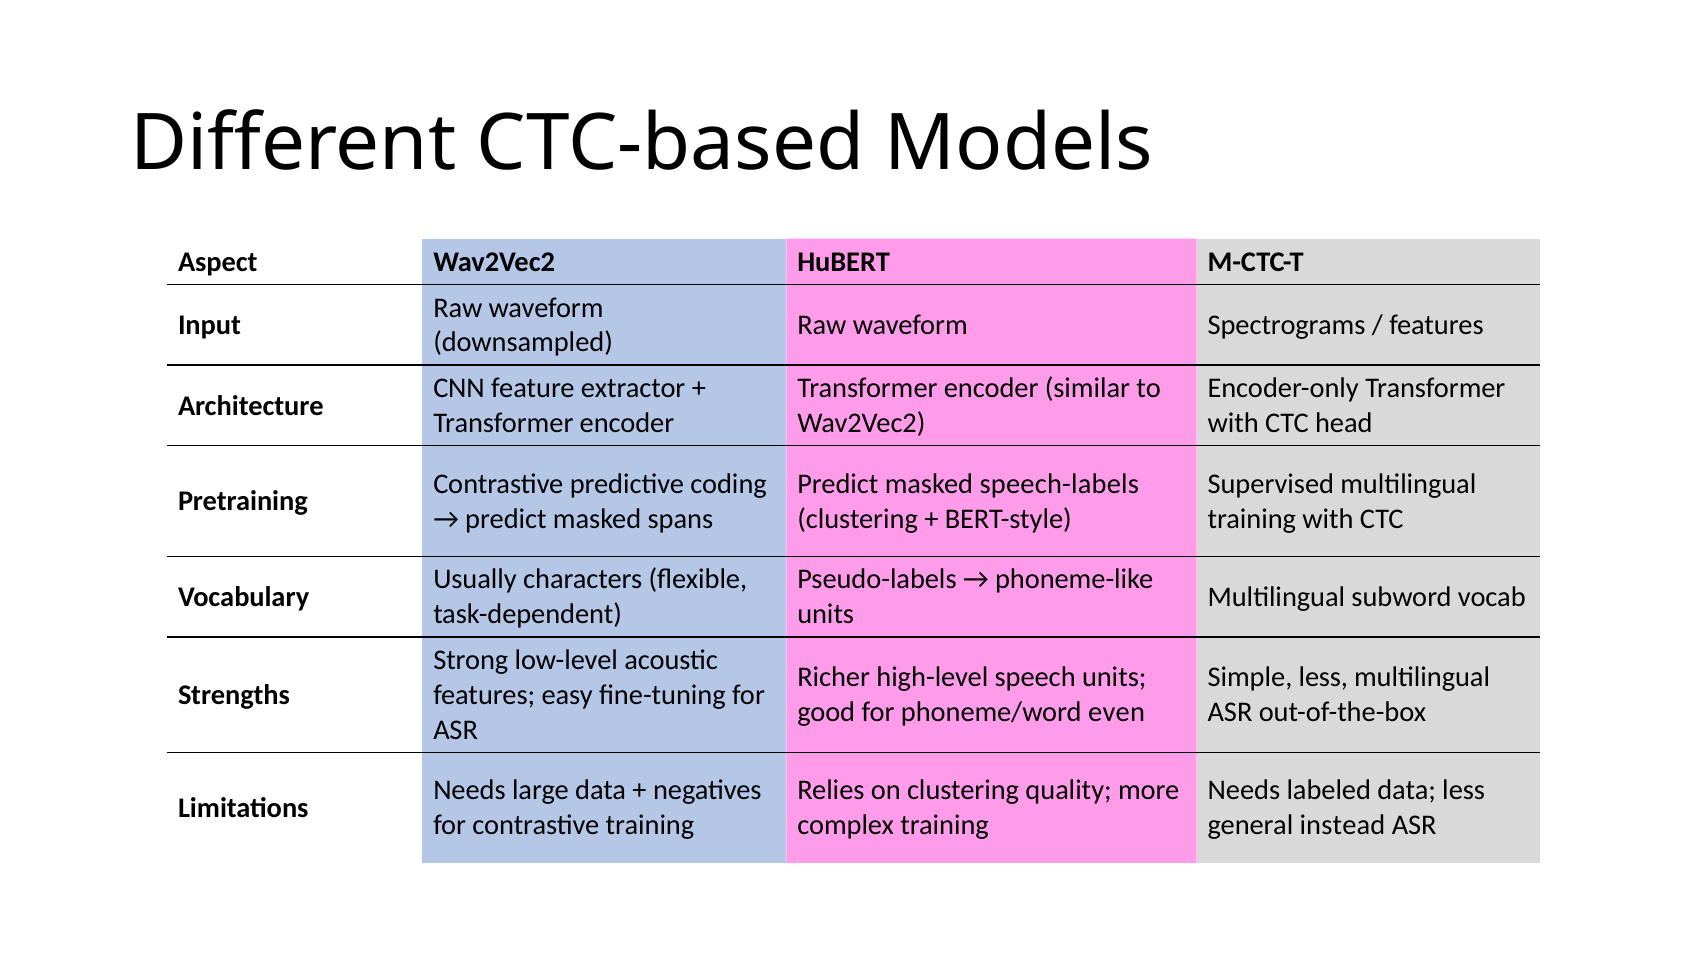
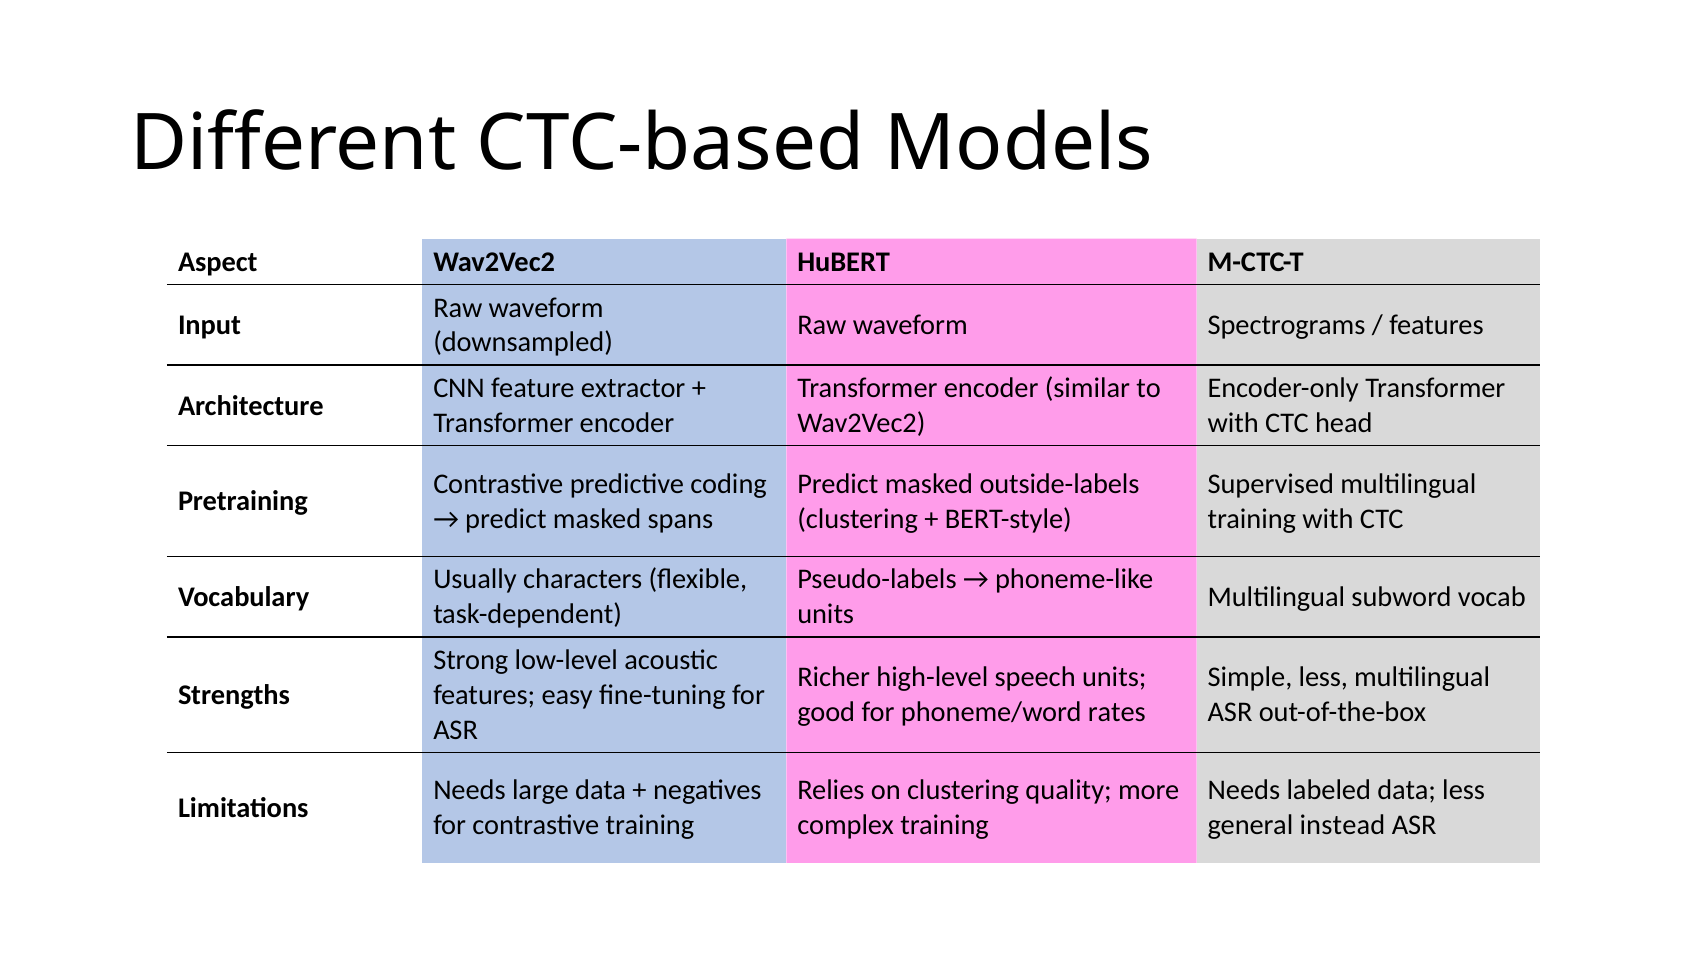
speech-labels: speech-labels -> outside-labels
even: even -> rates
